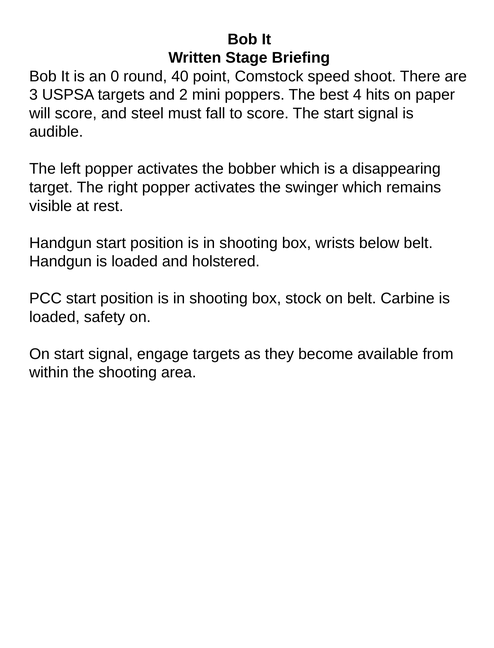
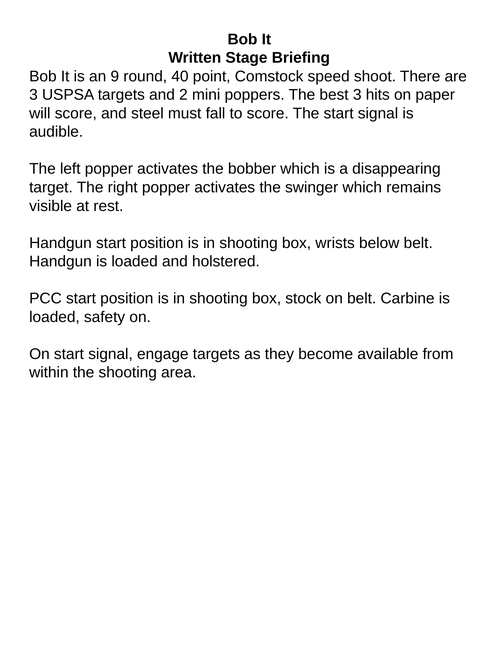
0: 0 -> 9
best 4: 4 -> 3
